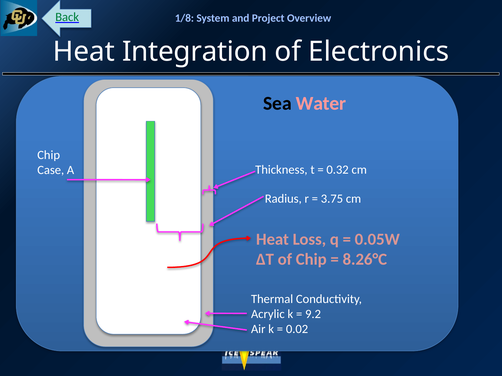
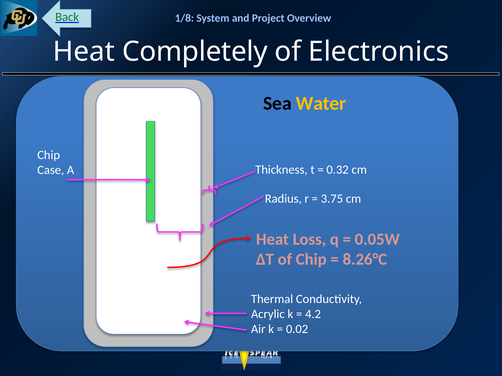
Integration: Integration -> Completely
Water colour: pink -> yellow
9.2: 9.2 -> 4.2
